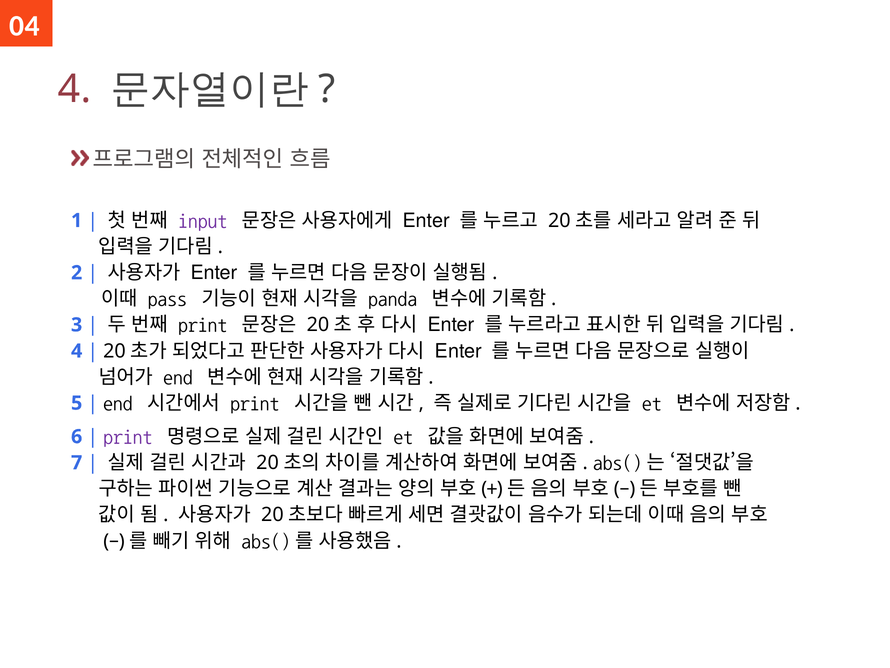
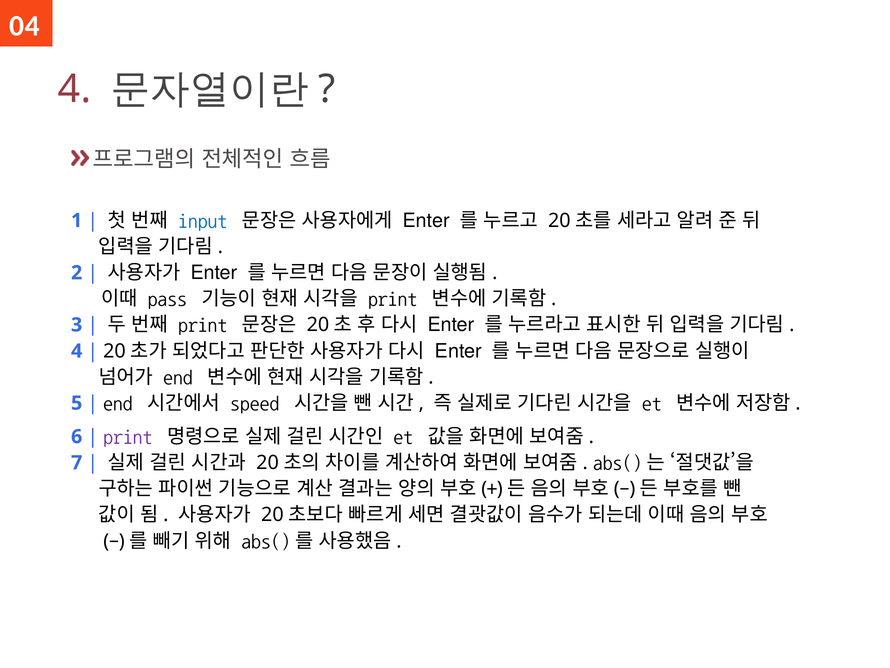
input colour: purple -> blue
panda at (393, 299): panda -> print
print at (255, 403): print -> speed
